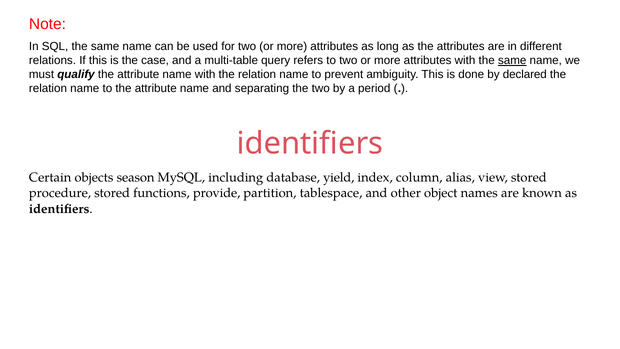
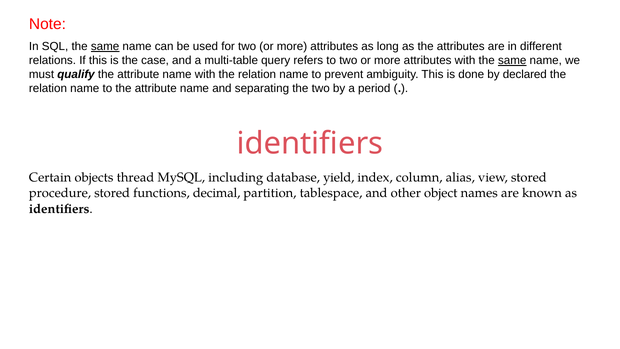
same at (105, 47) underline: none -> present
season: season -> thread
provide: provide -> decimal
